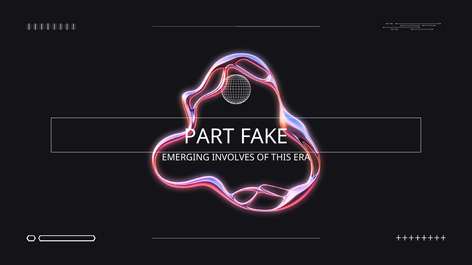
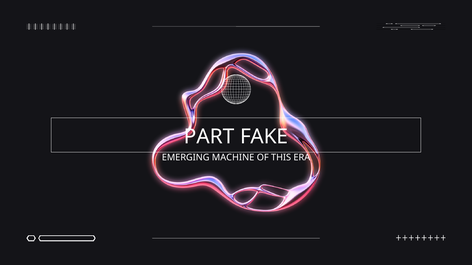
INVOLVES: INVOLVES -> MACHINE
